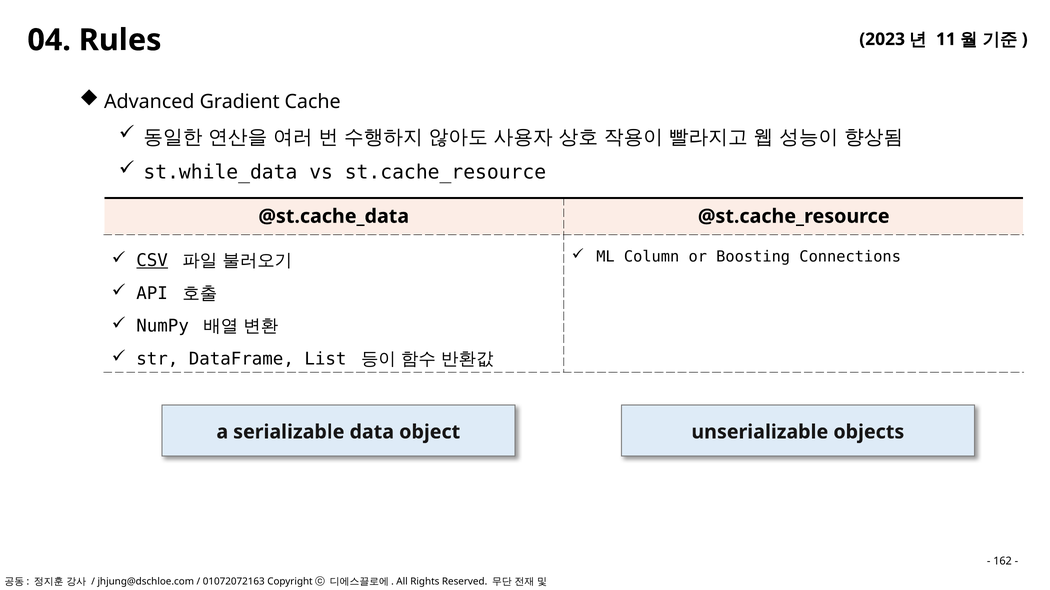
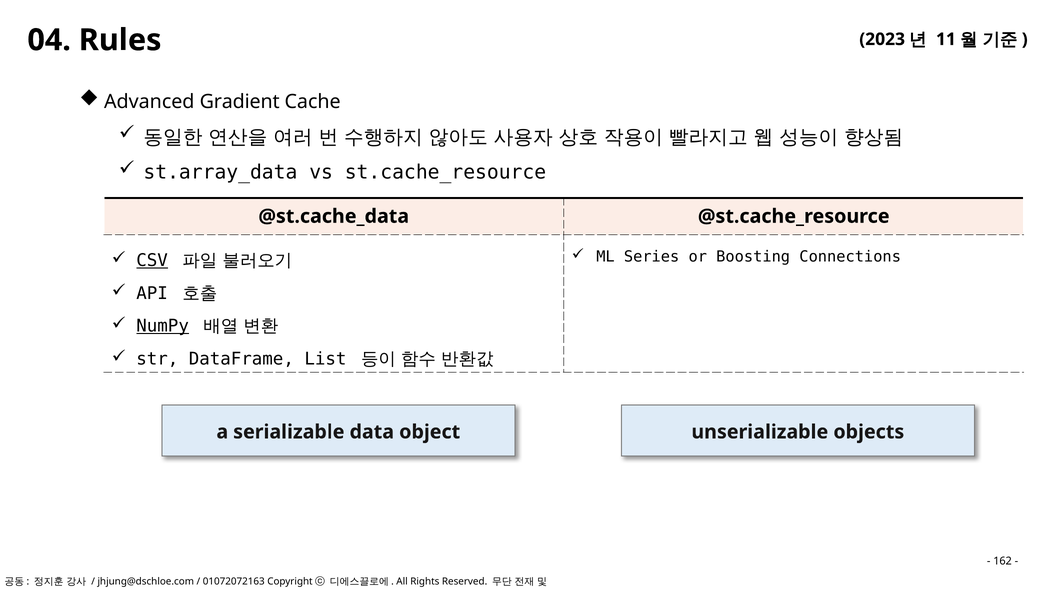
st.while_data: st.while_data -> st.array_data
Column: Column -> Series
NumPy underline: none -> present
